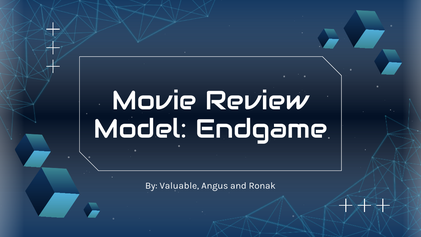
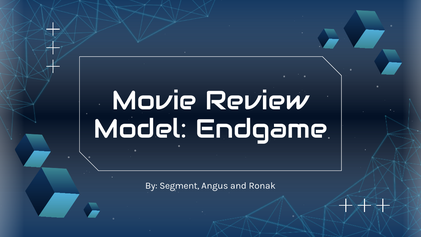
Valuable: Valuable -> Segment
